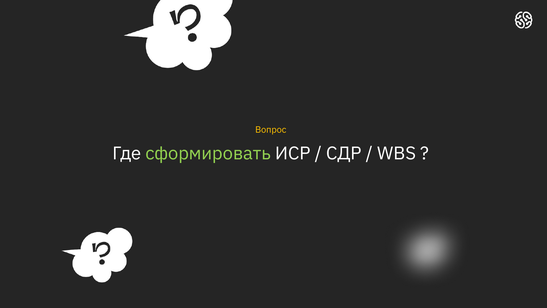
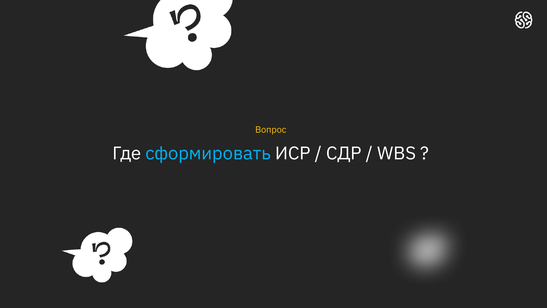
сформировать colour: light green -> light blue
